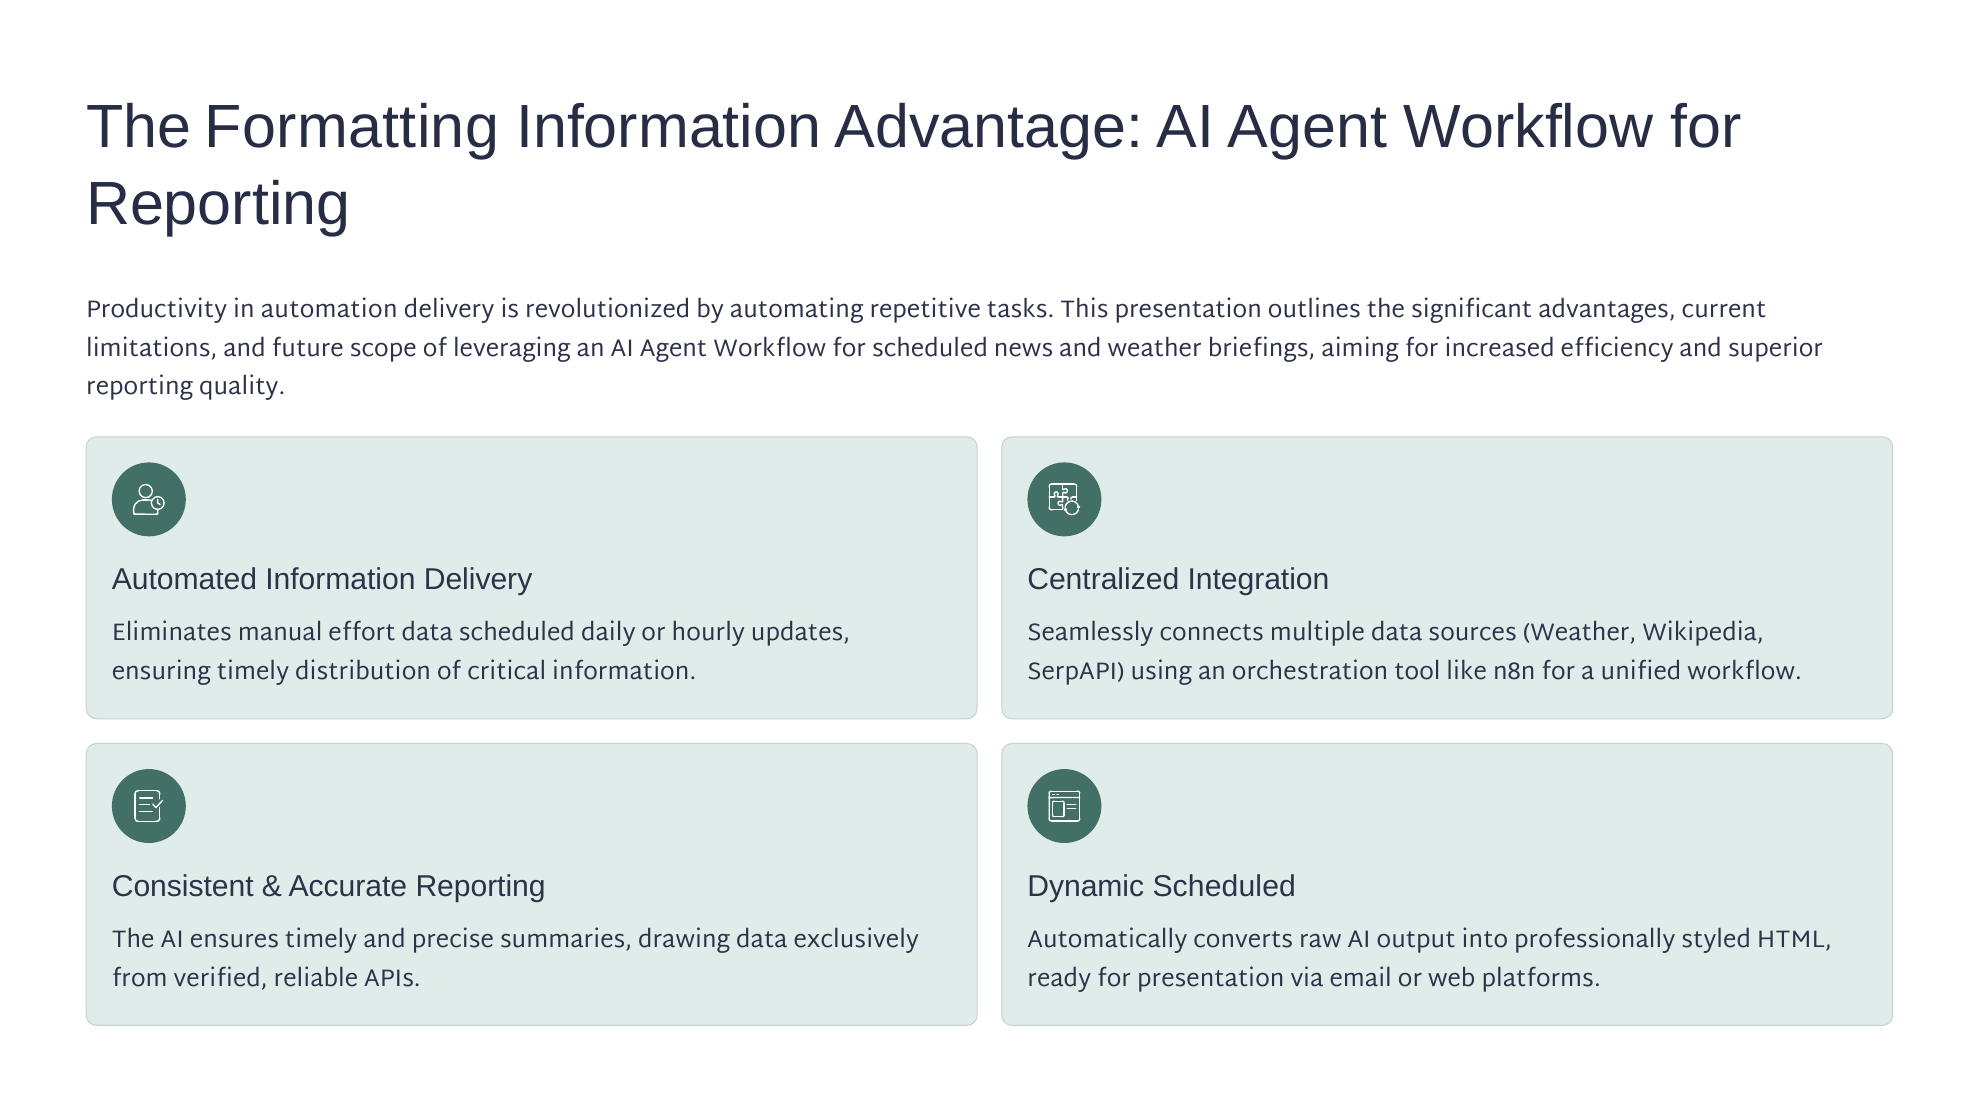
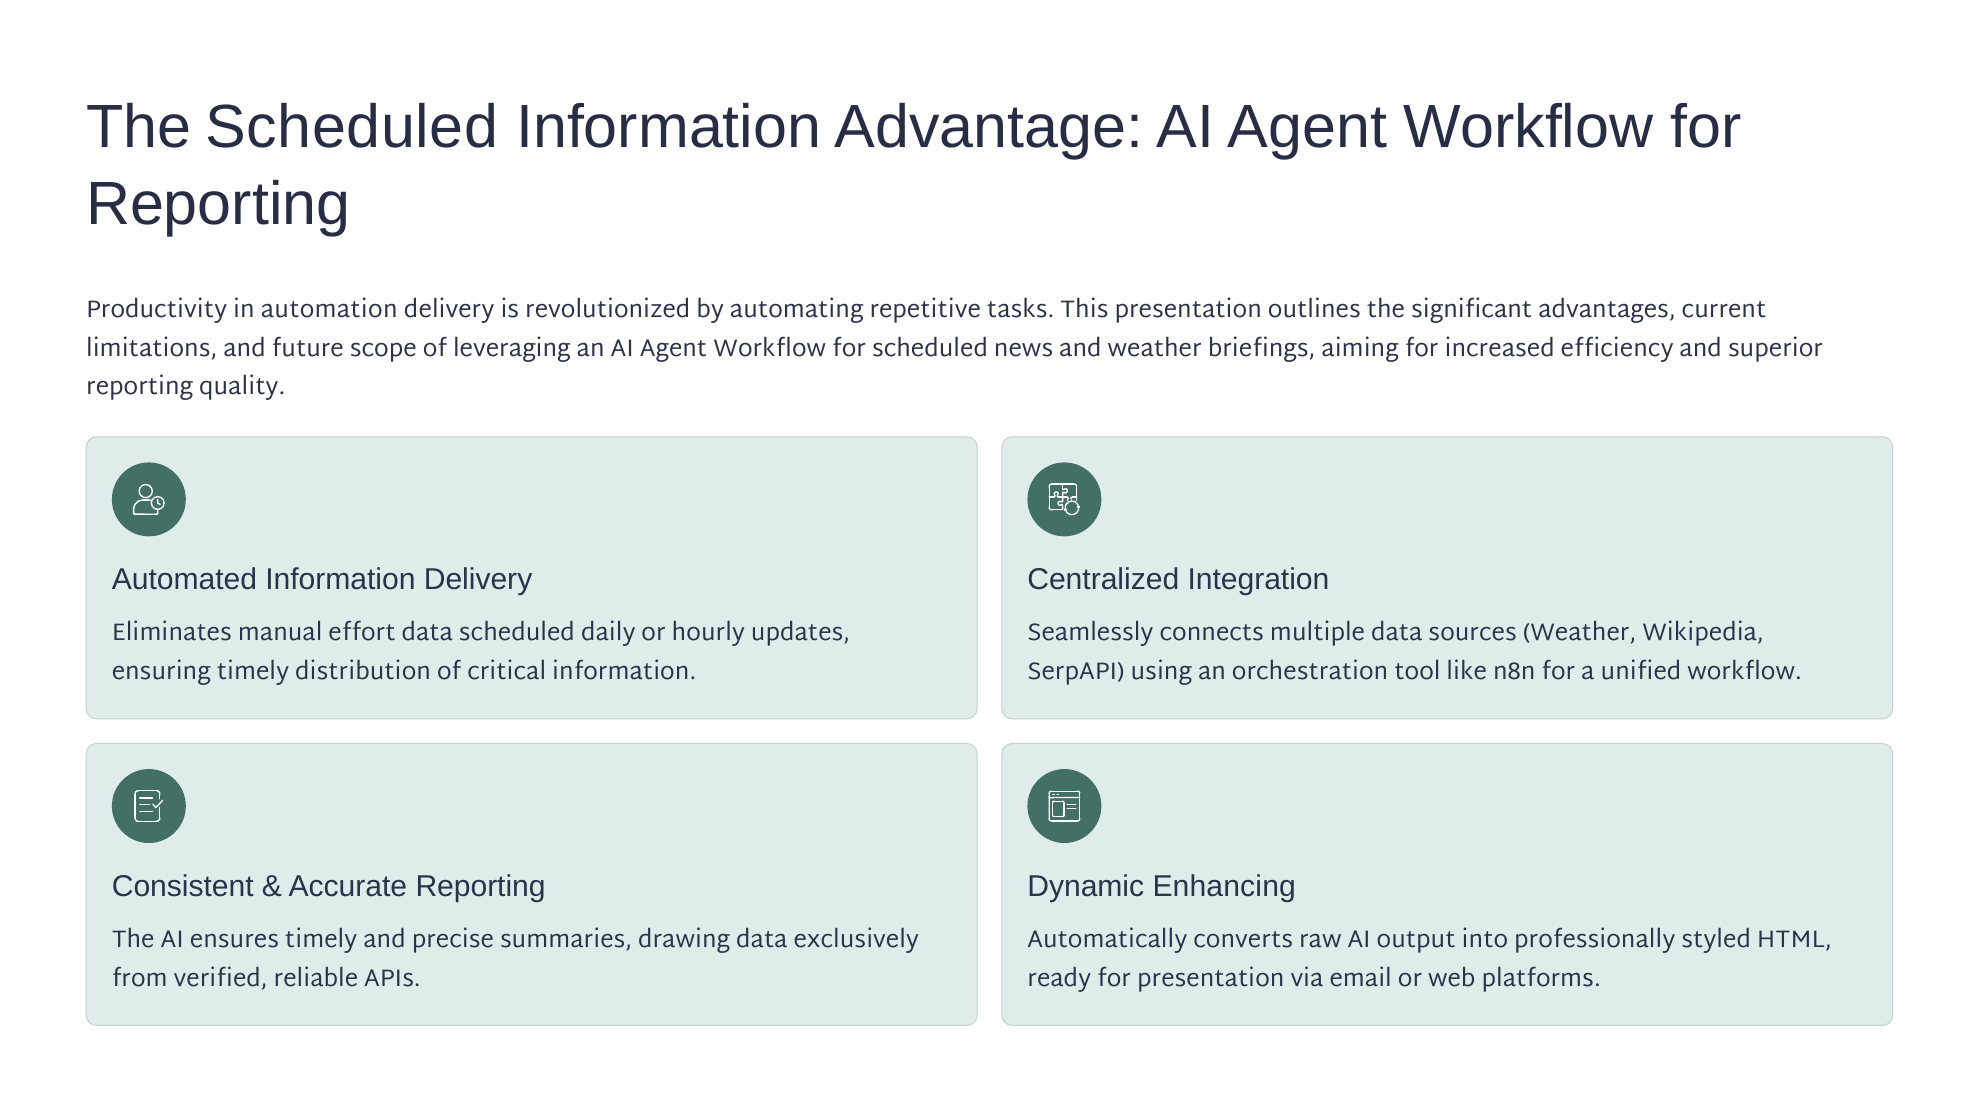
The Formatting: Formatting -> Scheduled
Dynamic Scheduled: Scheduled -> Enhancing
